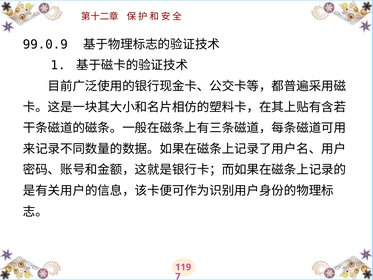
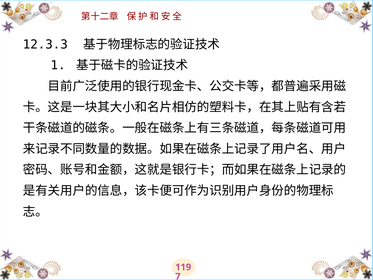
99.0.9: 99.0.9 -> 12.3.3
